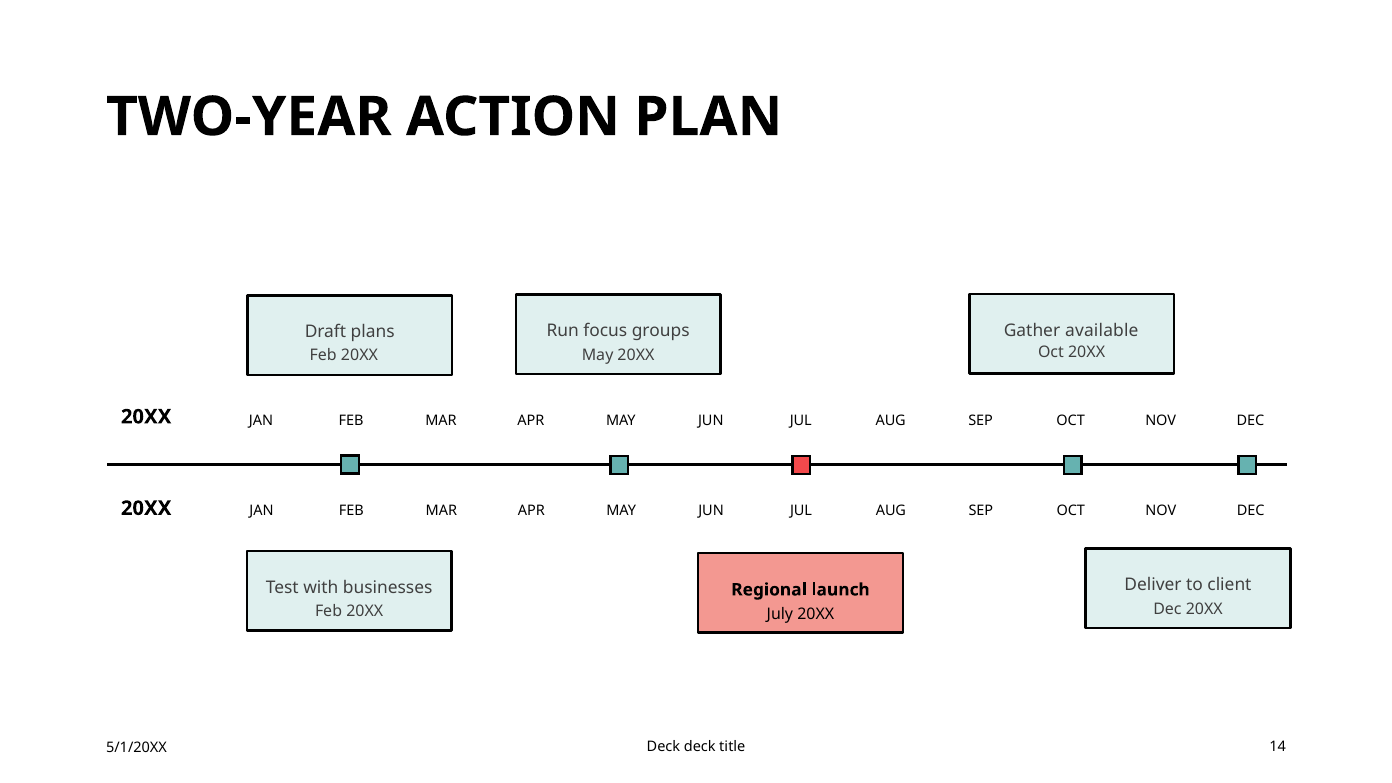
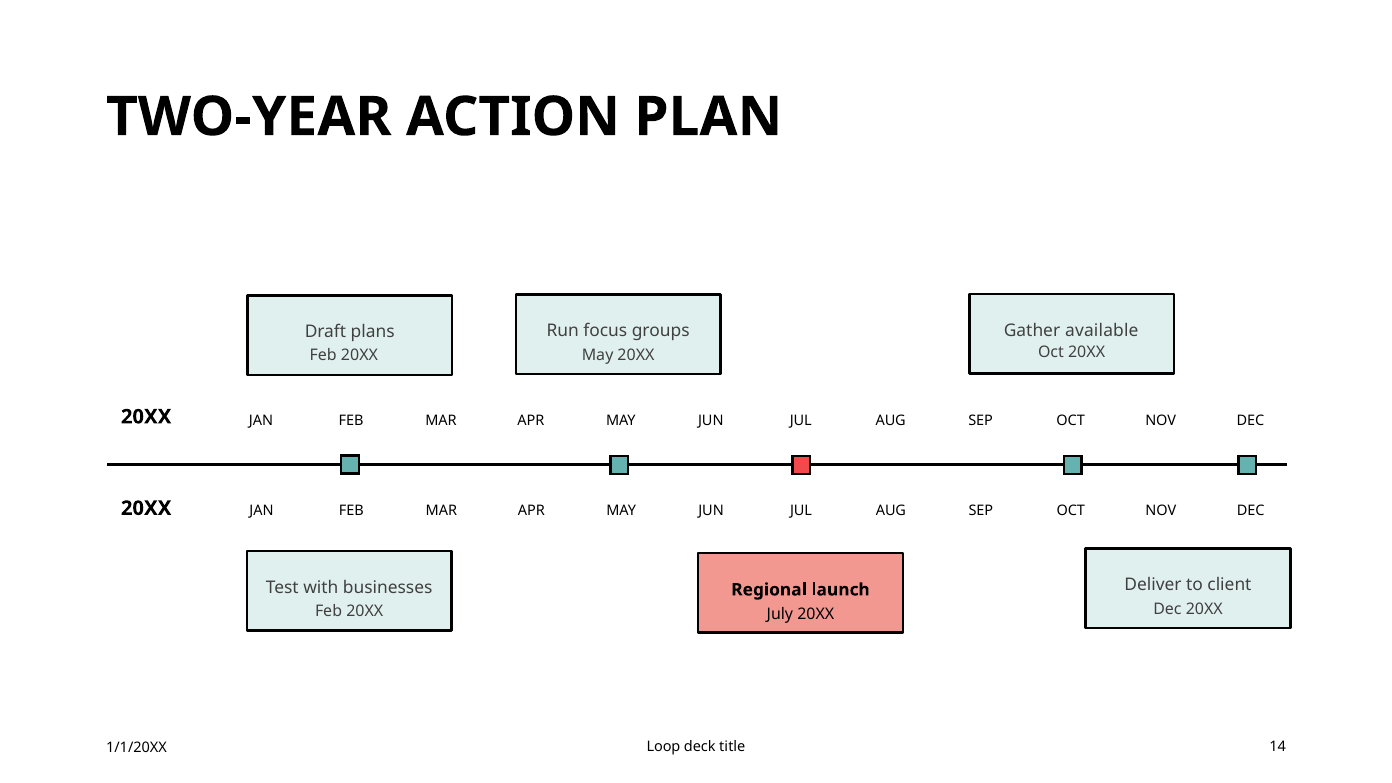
Deck at (663, 746): Deck -> Loop
5/1/20XX: 5/1/20XX -> 1/1/20XX
